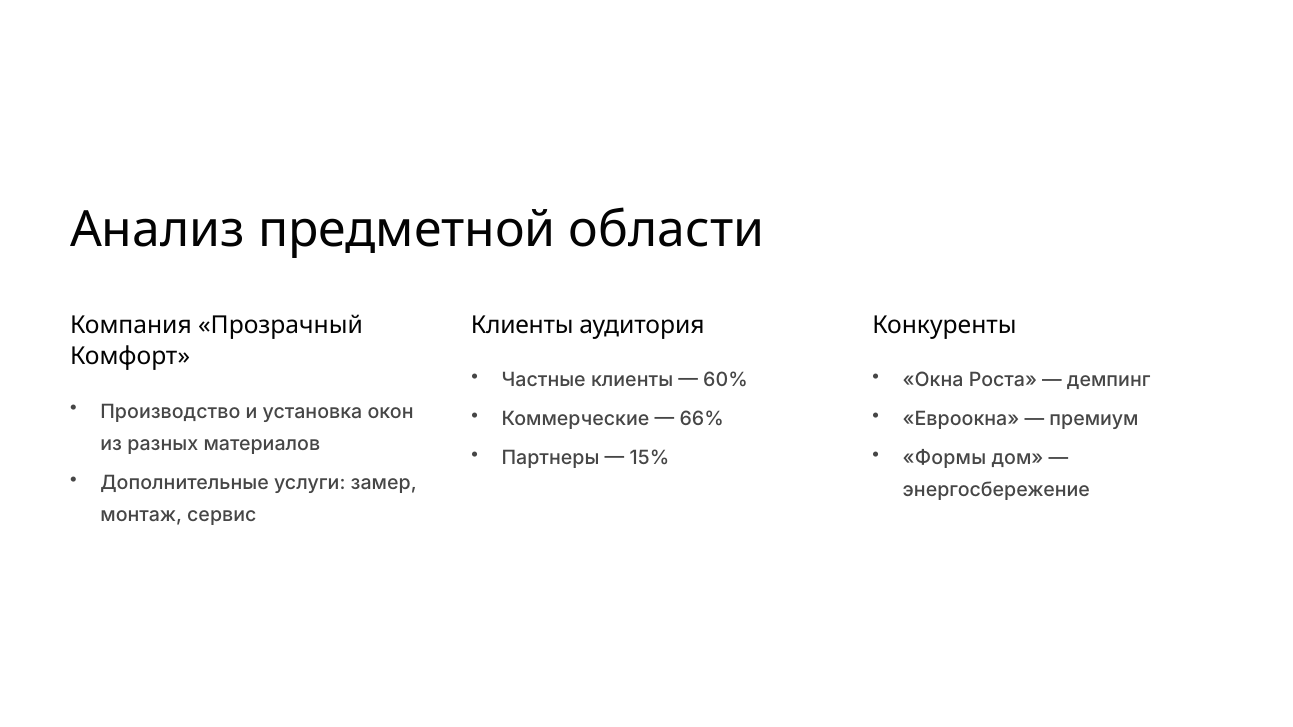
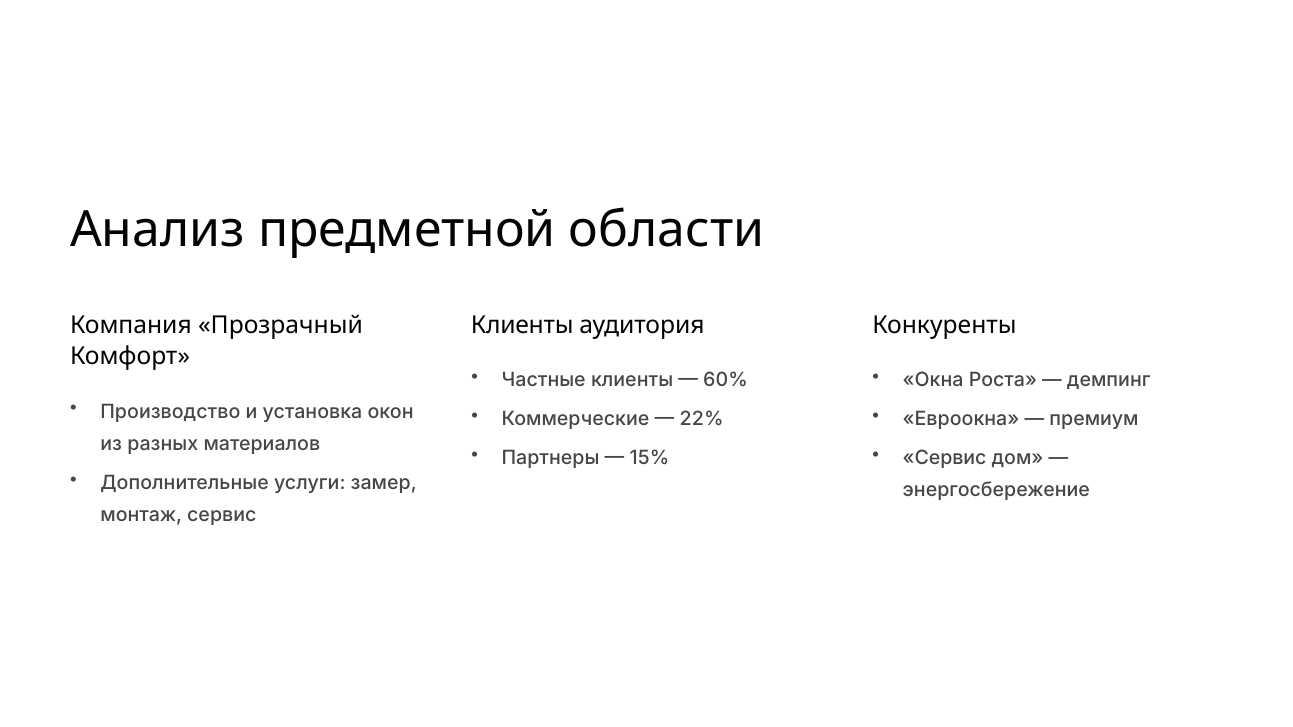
66%: 66% -> 22%
Формы at (944, 459): Формы -> Сервис
